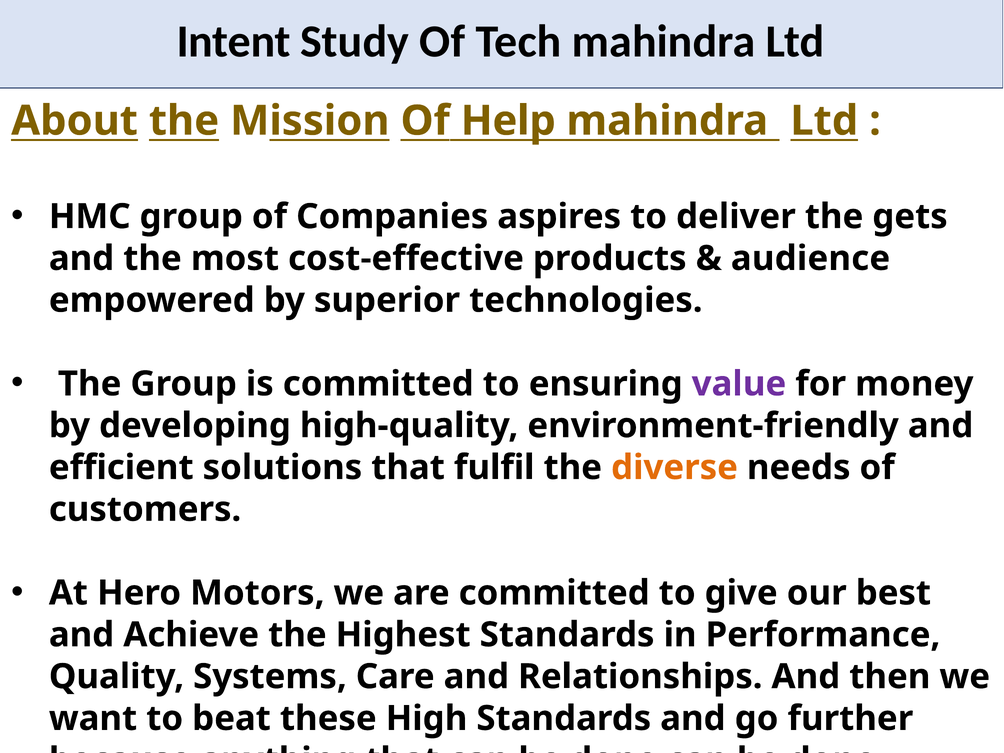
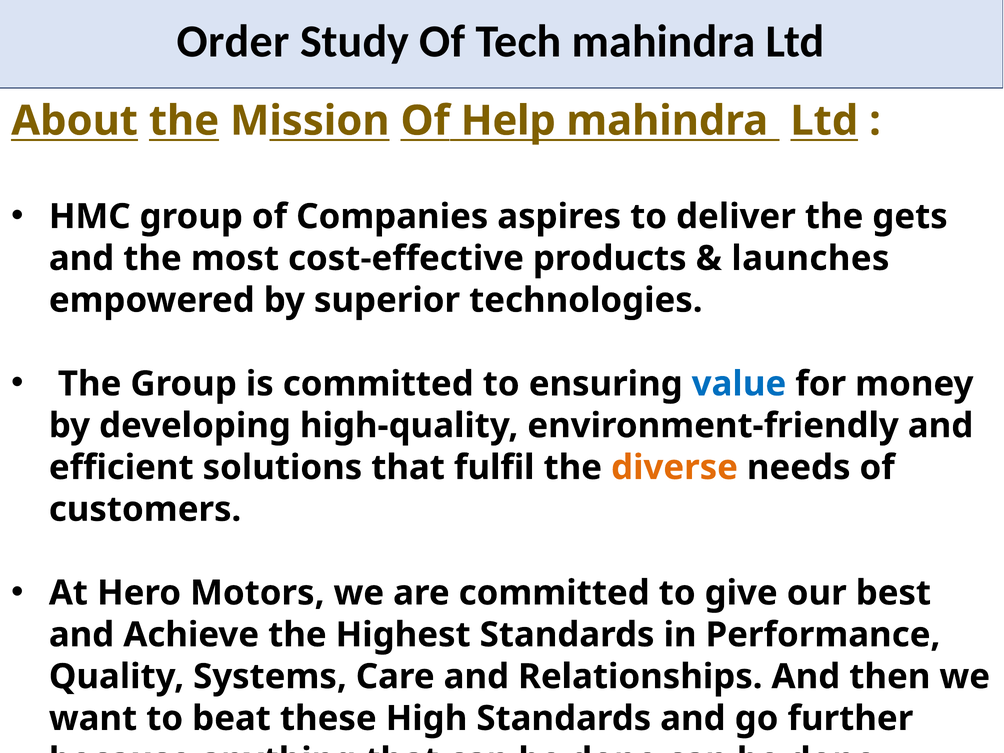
Intent: Intent -> Order
audience: audience -> launches
value colour: purple -> blue
